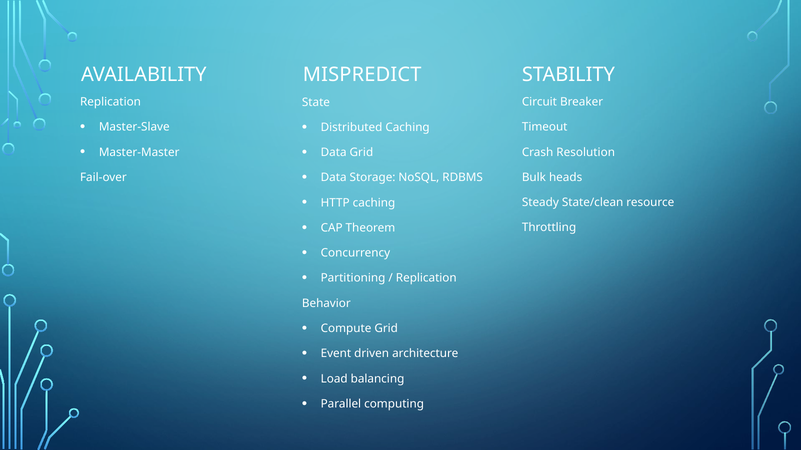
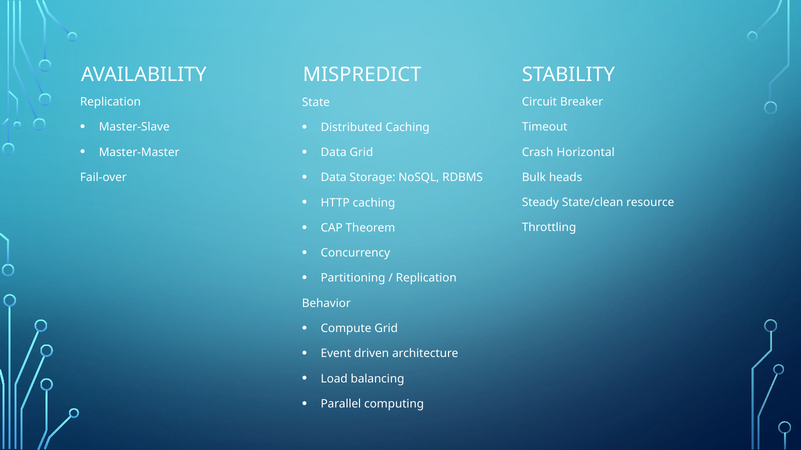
Resolution: Resolution -> Horizontal
